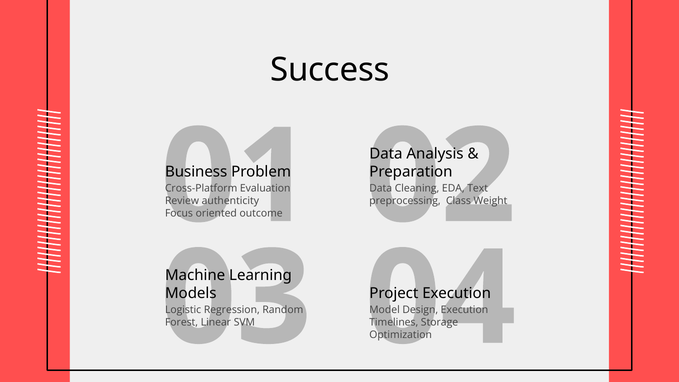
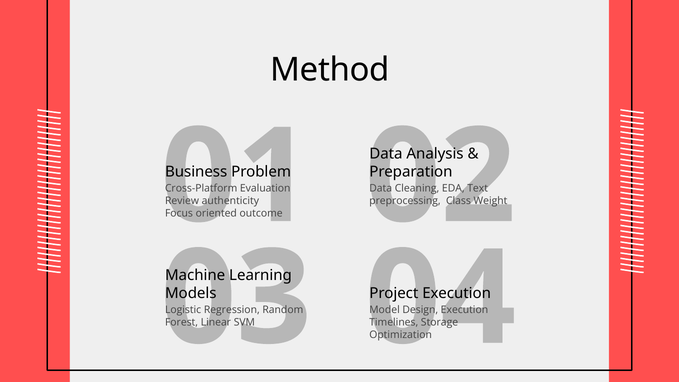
Success: Success -> Method
